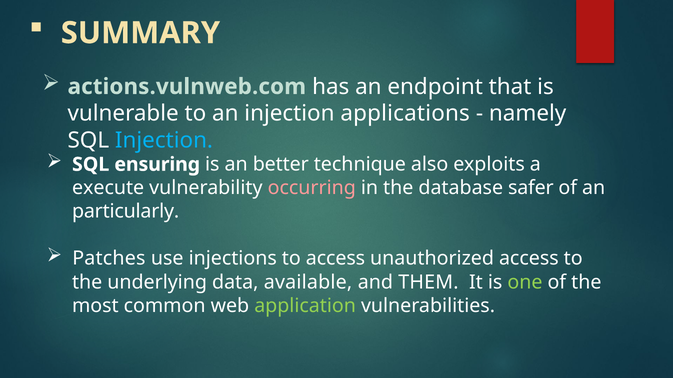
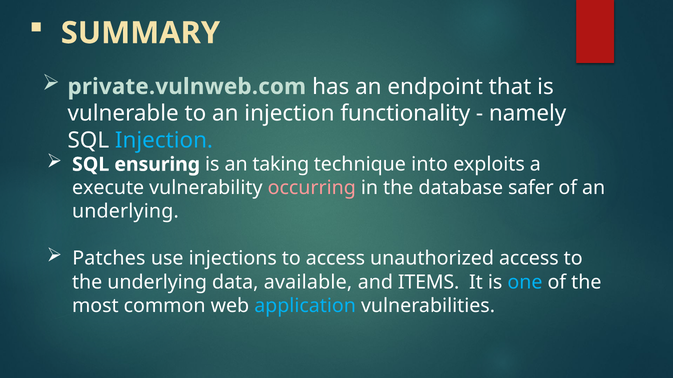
actions.vulnweb.com: actions.vulnweb.com -> private.vulnweb.com
applications: applications -> functionality
better: better -> taking
also: also -> into
particularly at (126, 212): particularly -> underlying
THEM: THEM -> ITEMS
one colour: light green -> light blue
application colour: light green -> light blue
